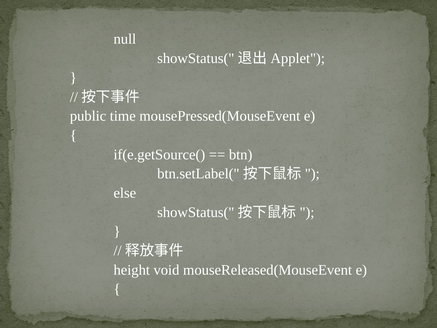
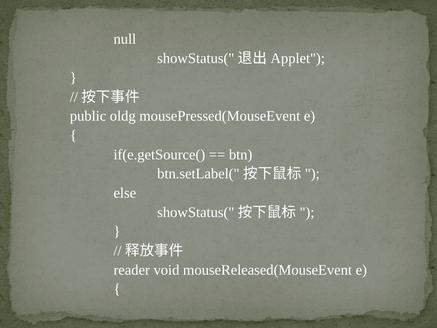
time: time -> oldg
height: height -> reader
